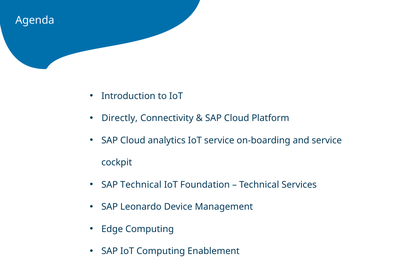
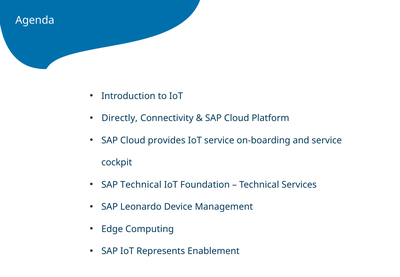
analytics: analytics -> provides
IoT Computing: Computing -> Represents
